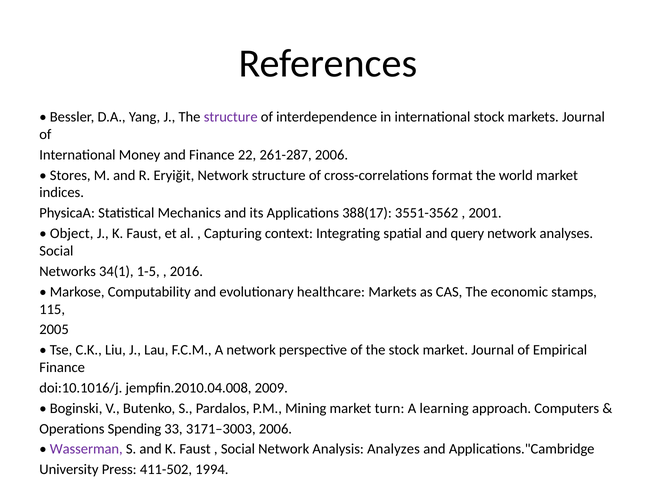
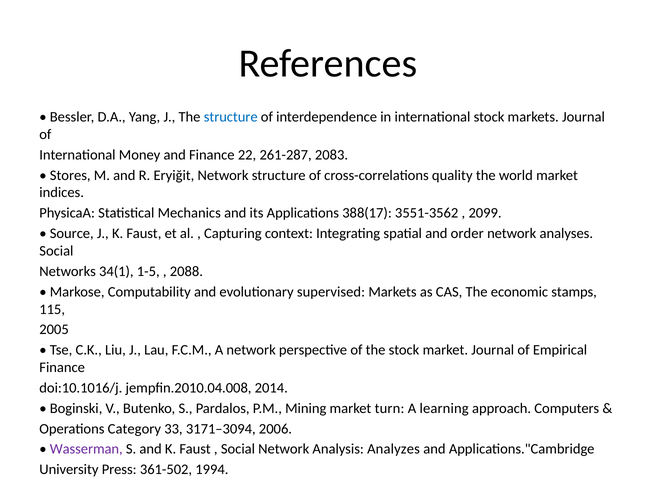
structure at (231, 117) colour: purple -> blue
261-287 2006: 2006 -> 2083
format: format -> quality
2001: 2001 -> 2099
Object: Object -> Source
query: query -> order
2016: 2016 -> 2088
healthcare: healthcare -> supervised
2009: 2009 -> 2014
Spending: Spending -> Category
3171–3003: 3171–3003 -> 3171–3094
411-502: 411-502 -> 361-502
